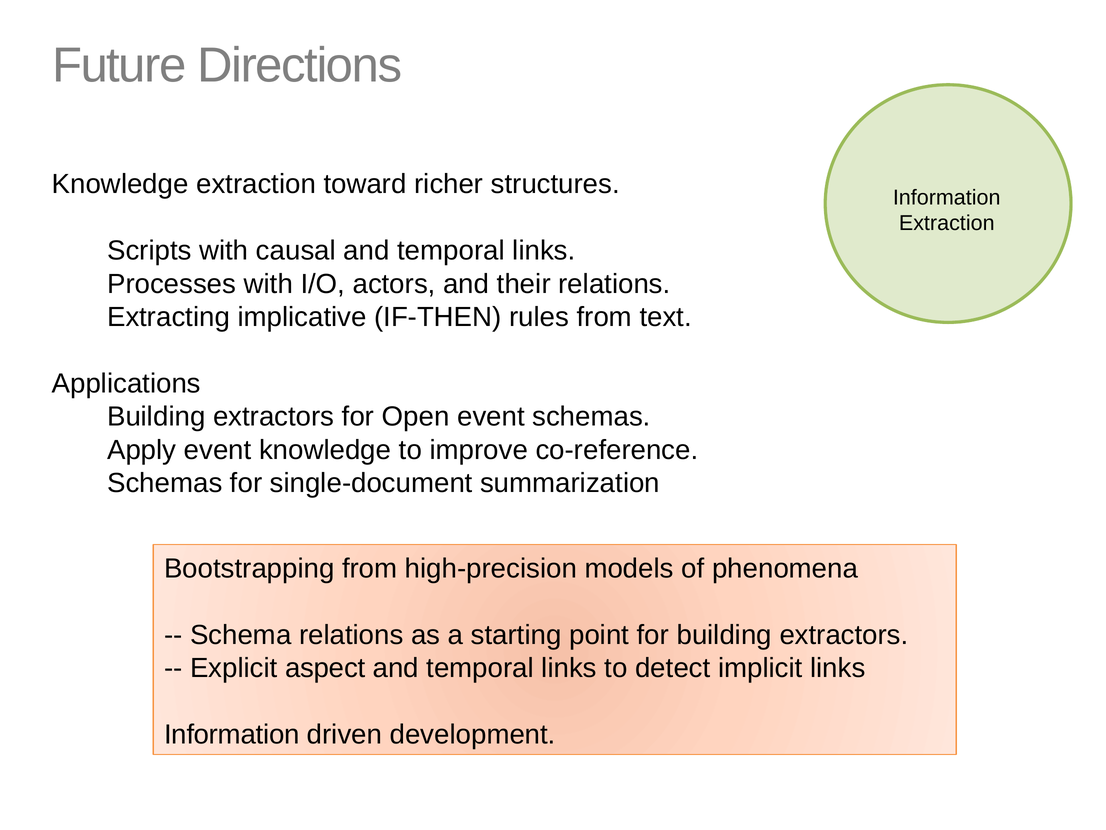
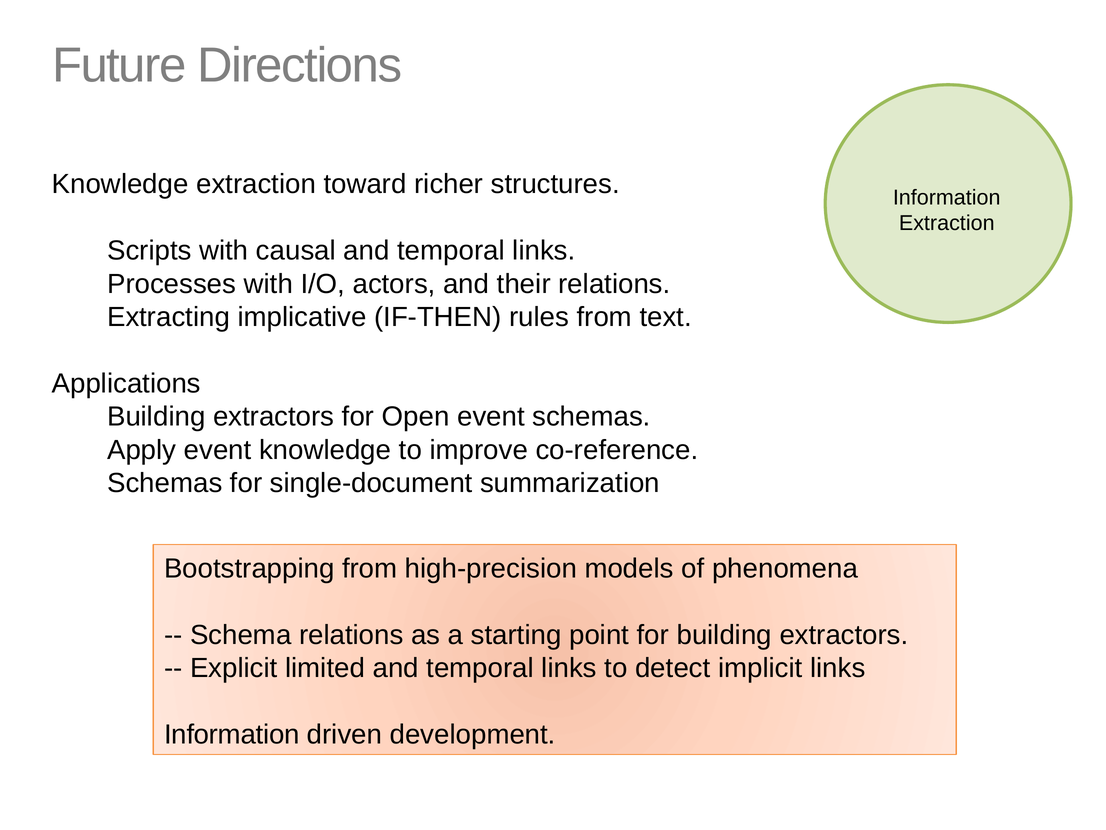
aspect: aspect -> limited
